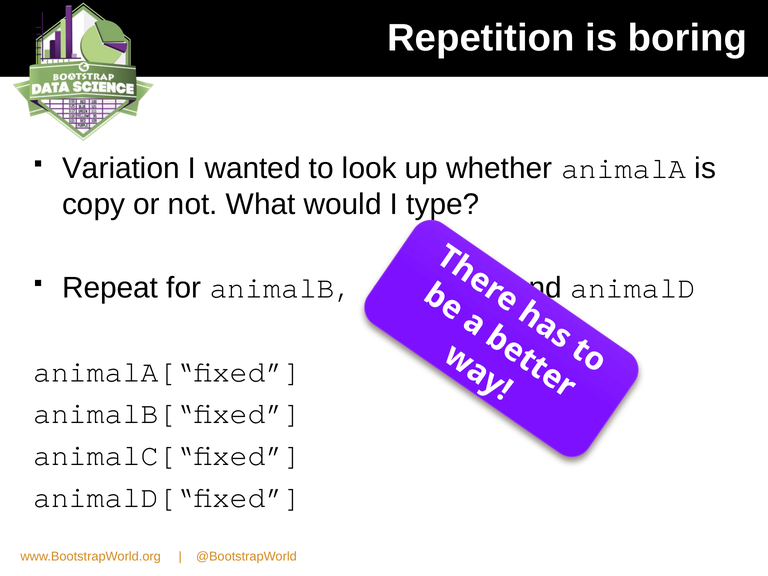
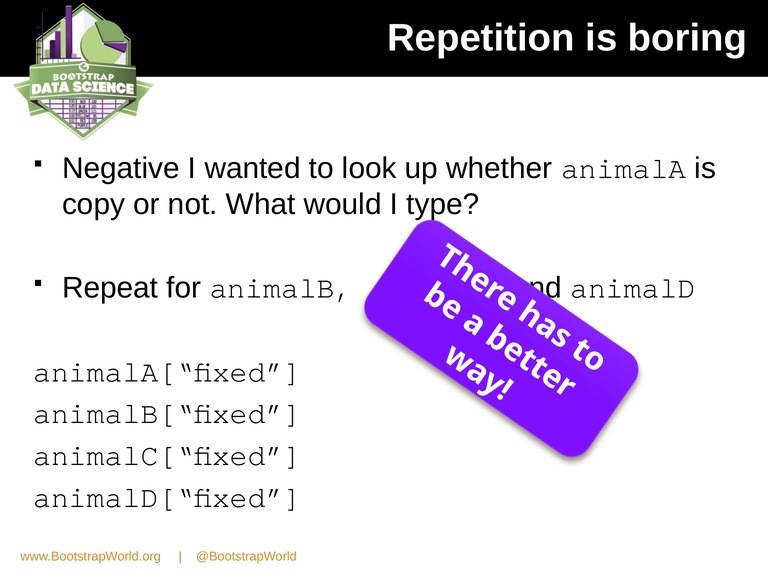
Variation: Variation -> Negative
